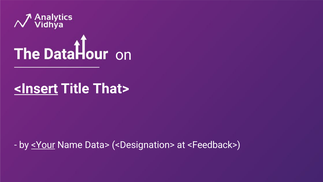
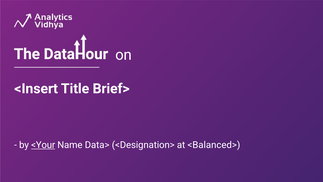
<Insert underline: present -> none
That>: That> -> Brief>
<Feedback>: <Feedback> -> <Balanced>
